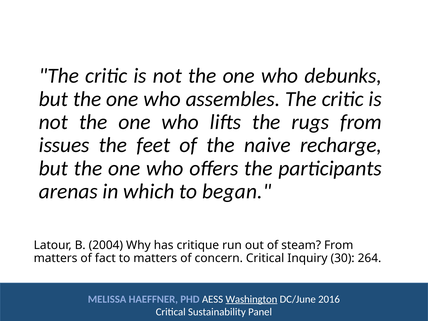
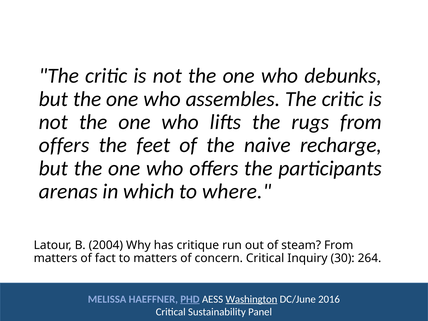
issues at (64, 145): issues -> offers
began: began -> where
PHD underline: none -> present
